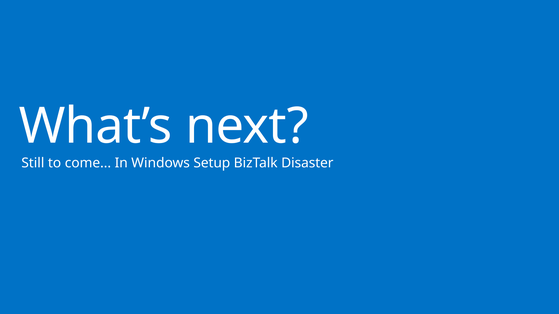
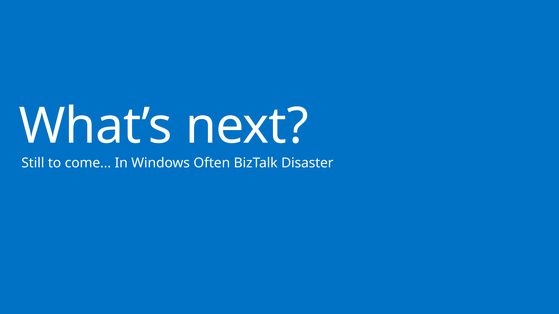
Setup: Setup -> Often
